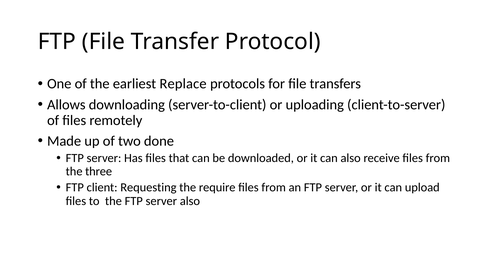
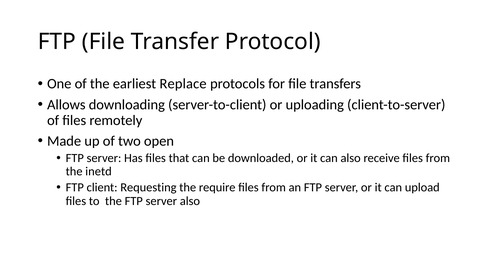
done: done -> open
three: three -> inetd
